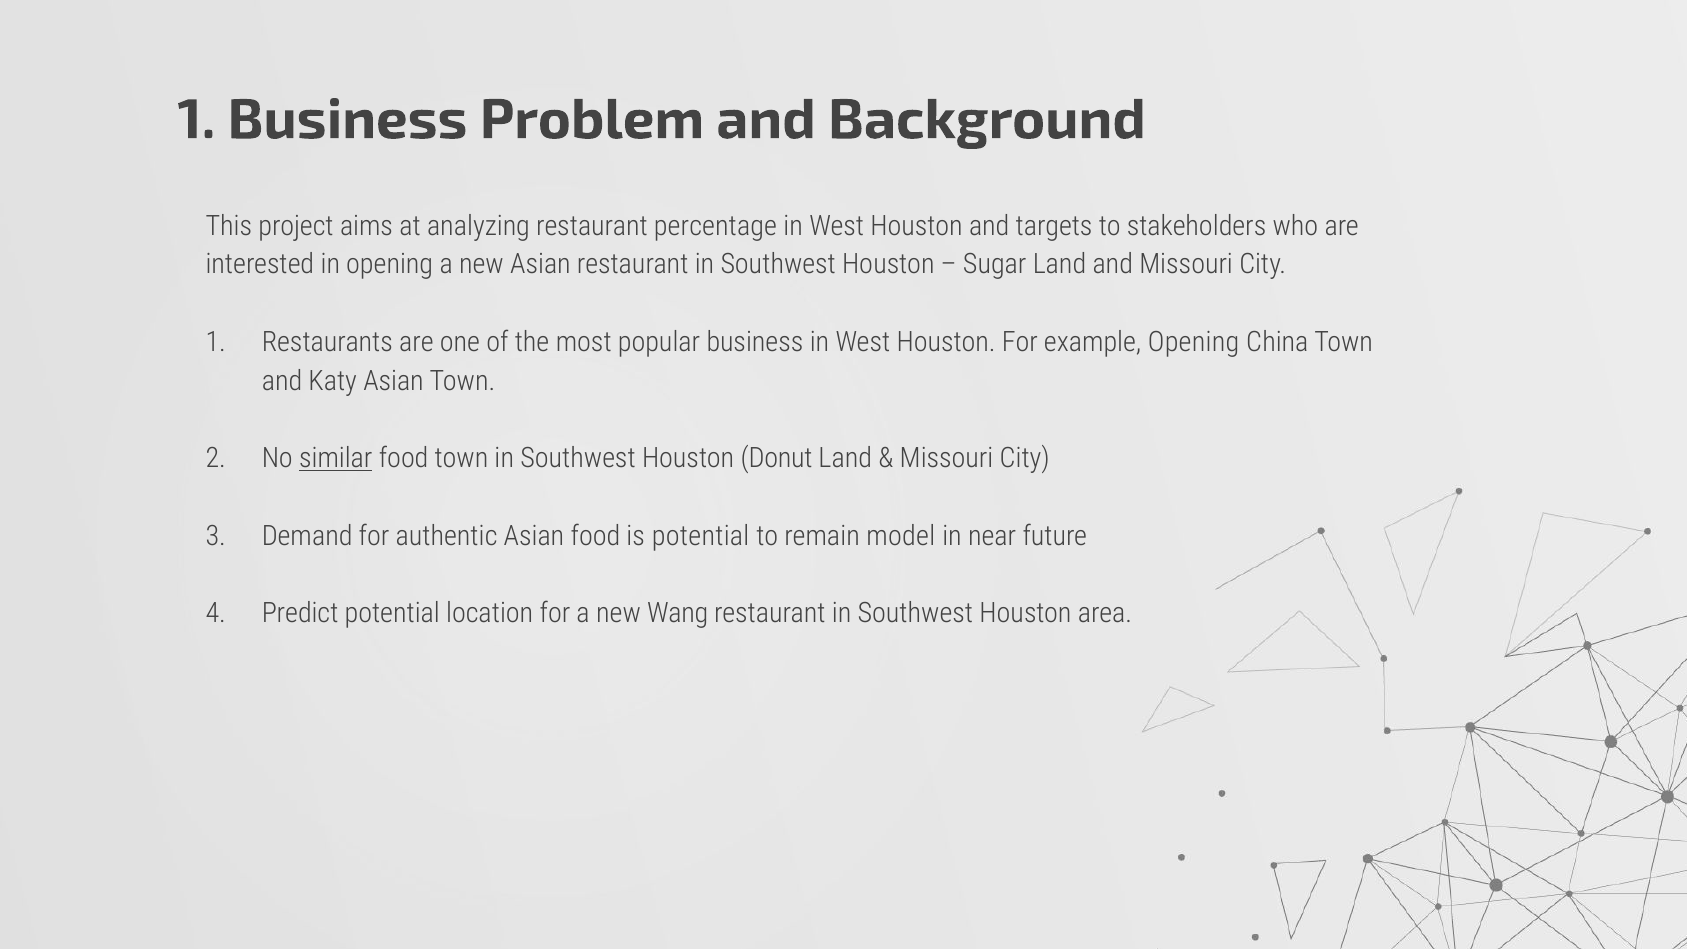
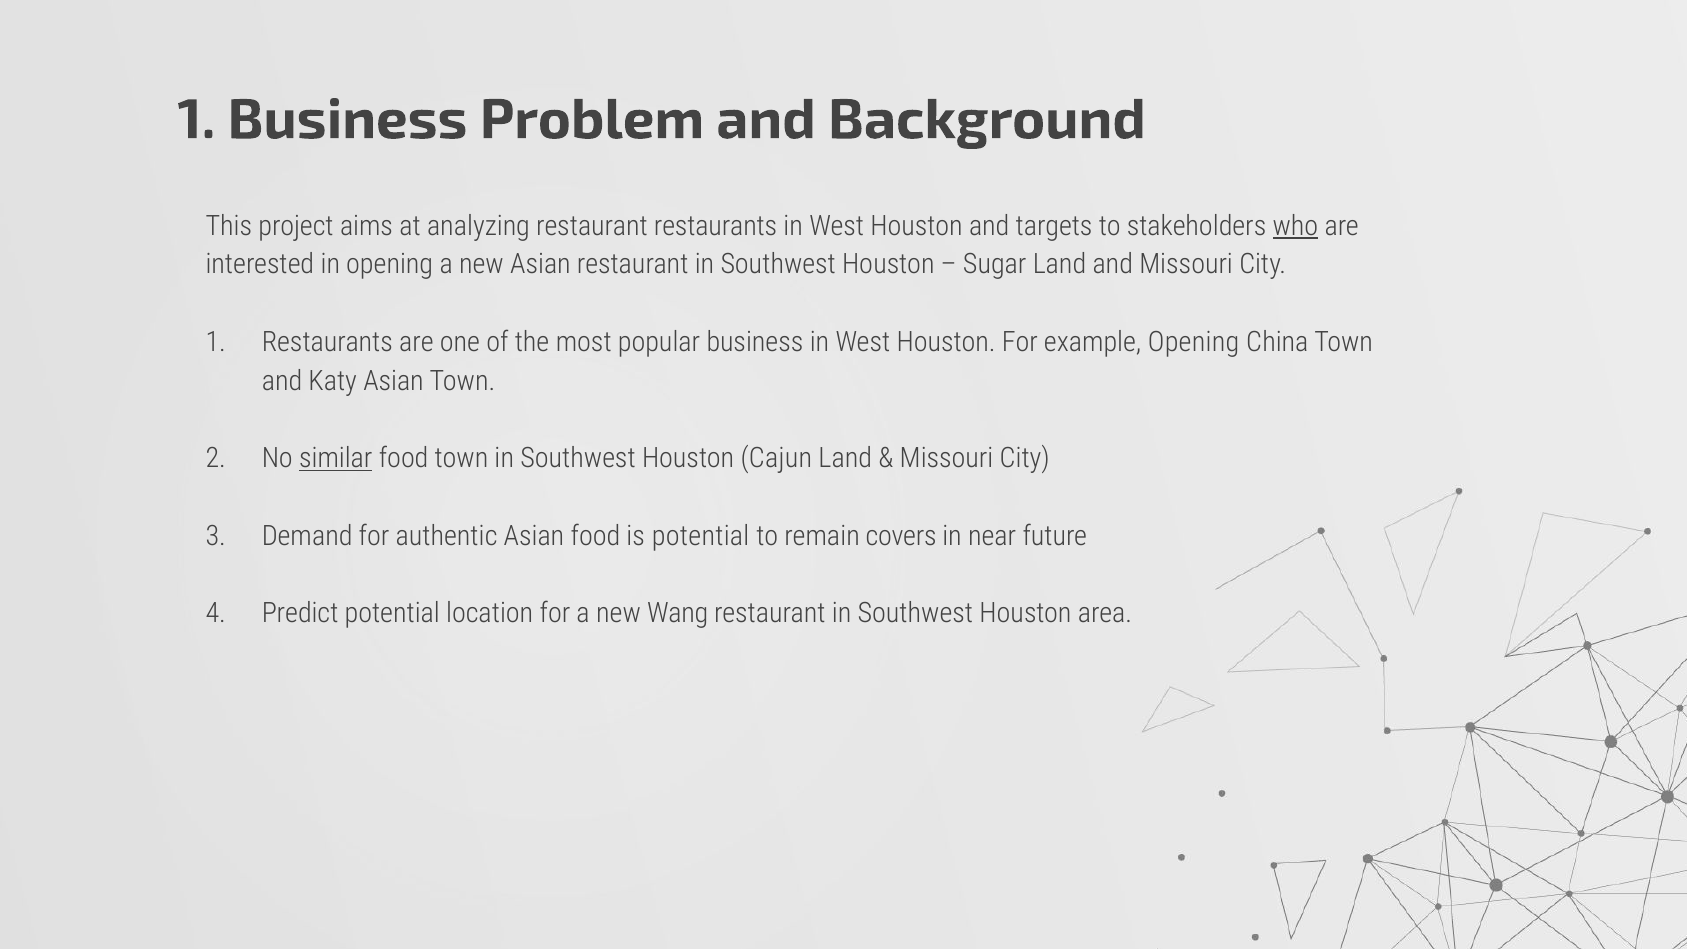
restaurant percentage: percentage -> restaurants
who underline: none -> present
Donut: Donut -> Cajun
model: model -> covers
